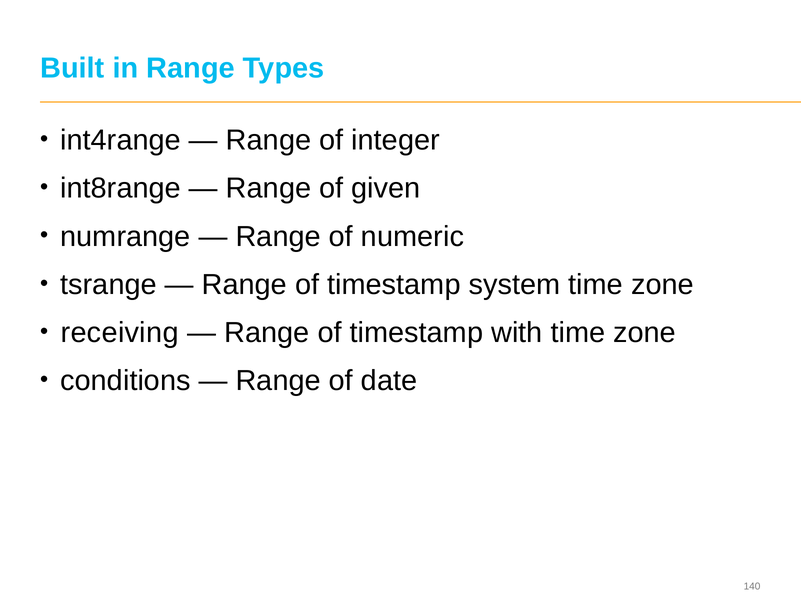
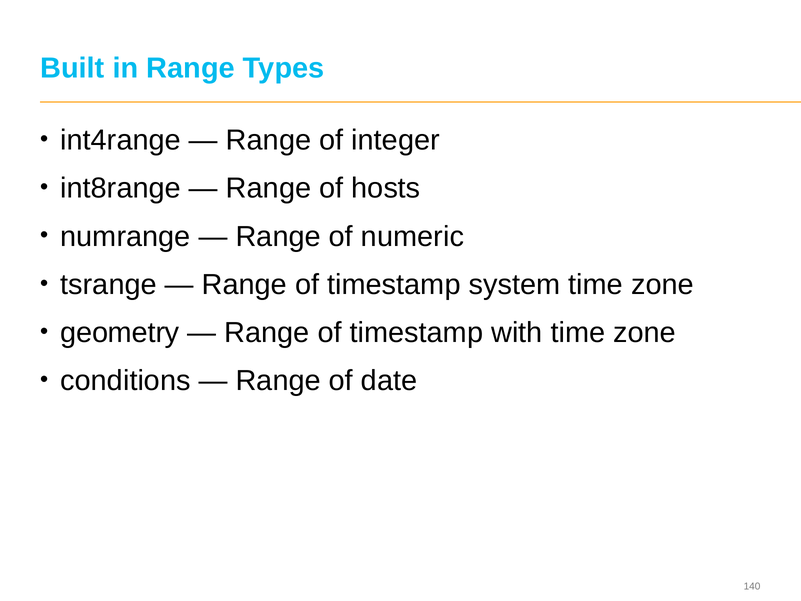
given: given -> hosts
receiving: receiving -> geometry
